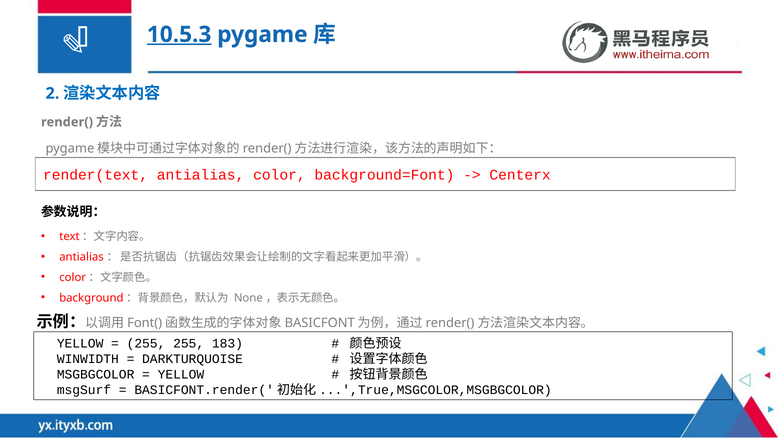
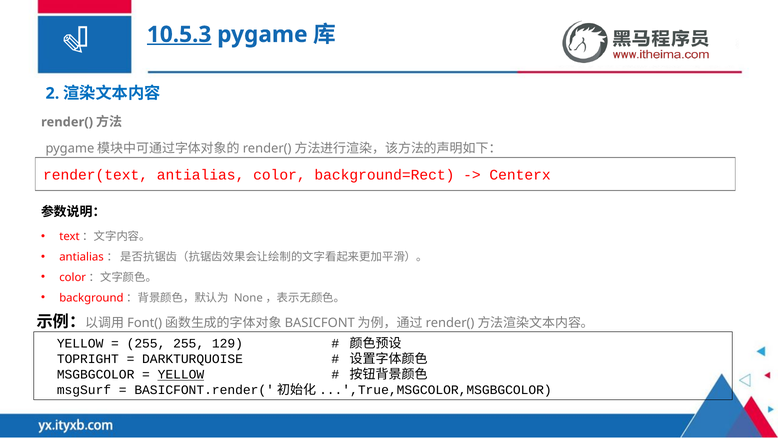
background=Font: background=Font -> background=Rect
183: 183 -> 129
WINWIDTH: WINWIDTH -> TOPRIGHT
YELLOW at (181, 374) underline: none -> present
